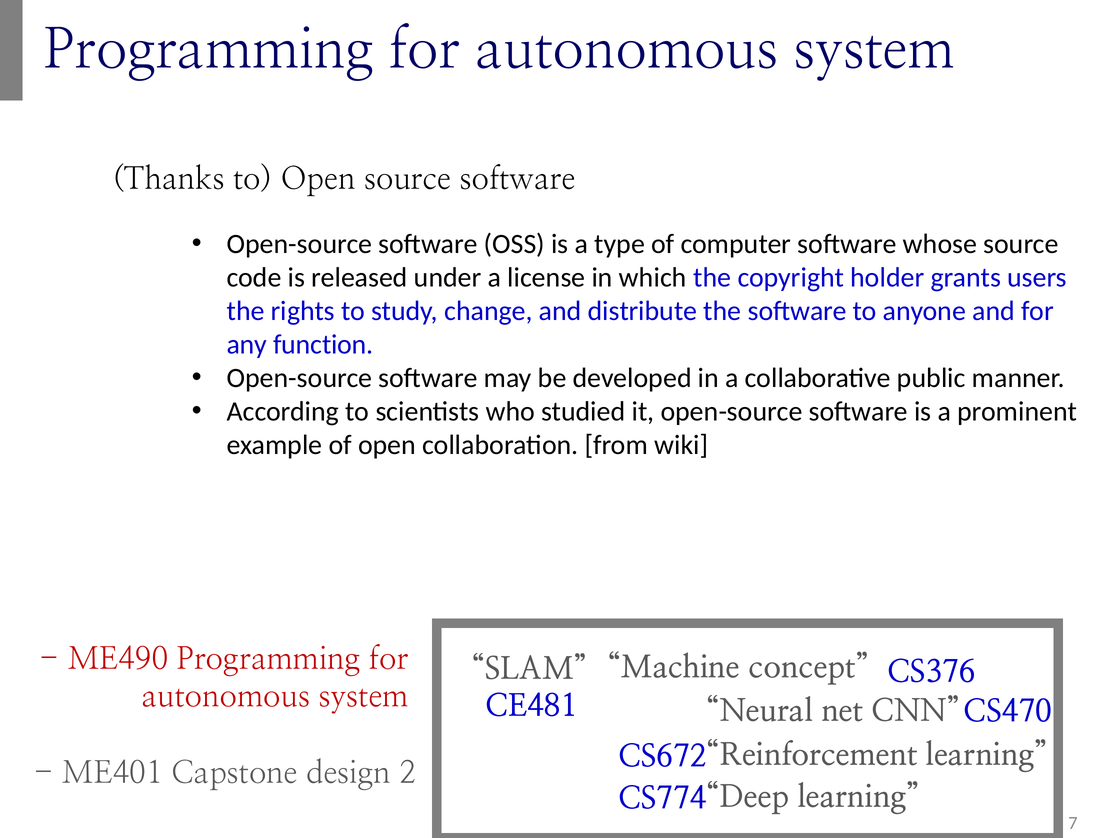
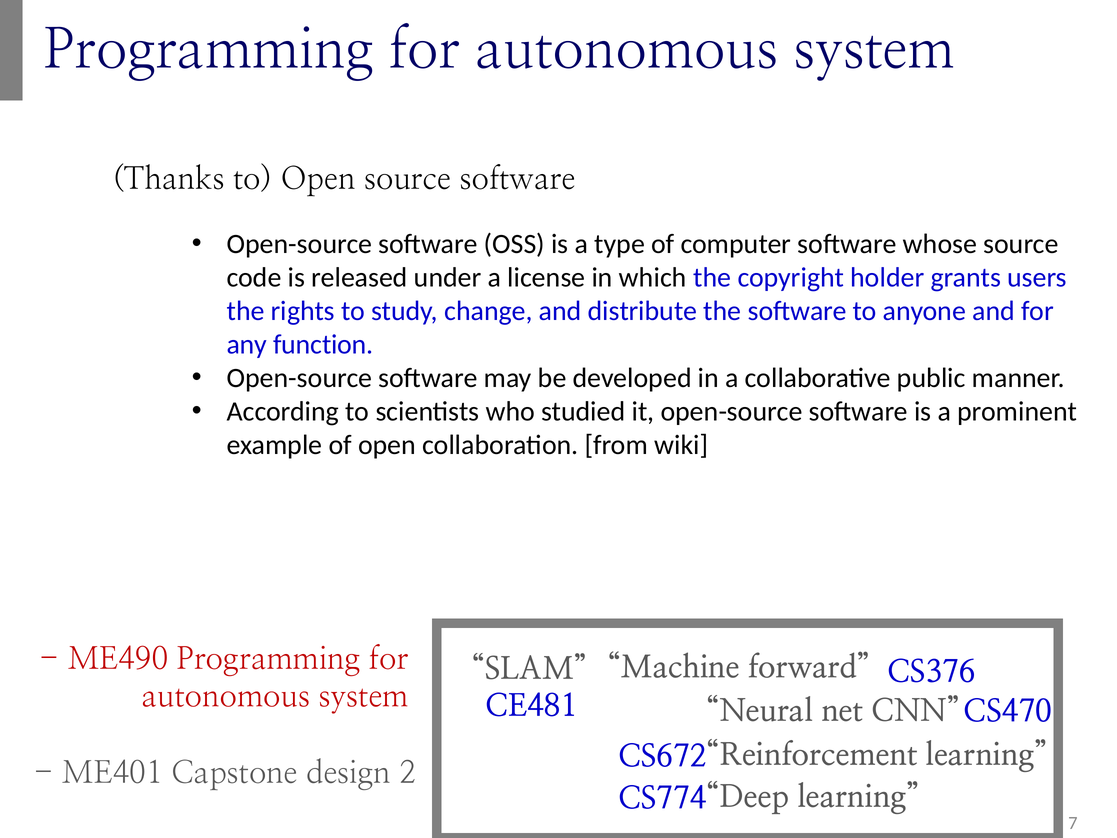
concept: concept -> forward
